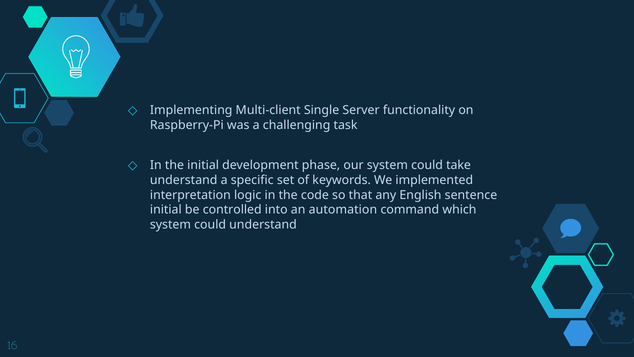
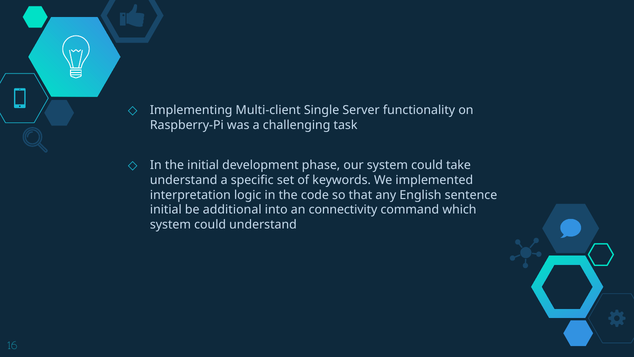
controlled: controlled -> additional
automation: automation -> connectivity
